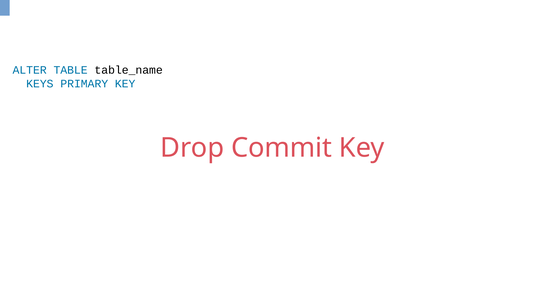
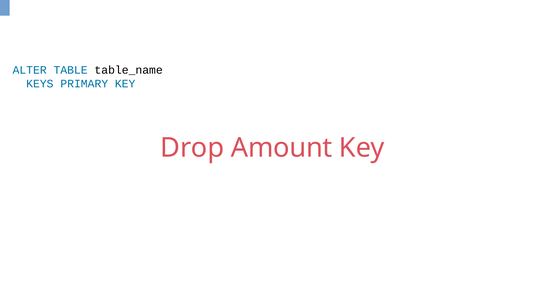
Commit: Commit -> Amount
